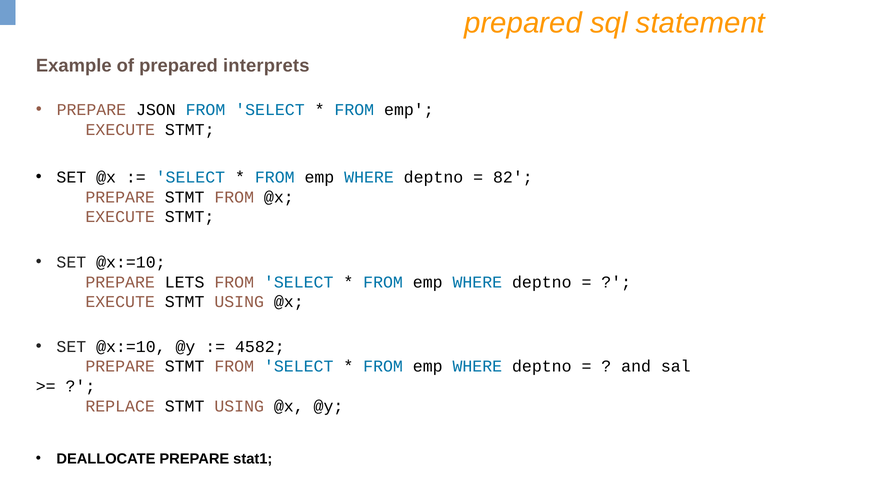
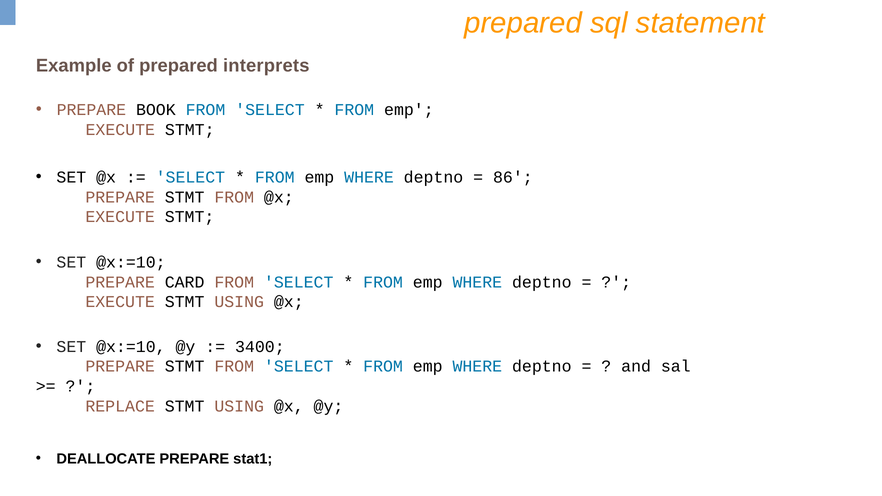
JSON: JSON -> BOOK
82: 82 -> 86
LETS: LETS -> CARD
4582: 4582 -> 3400
